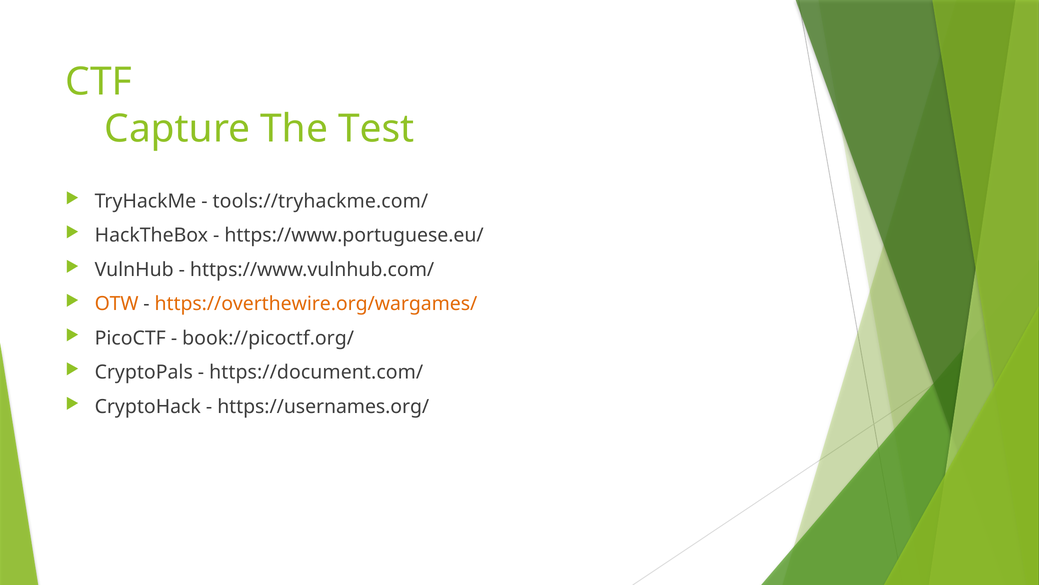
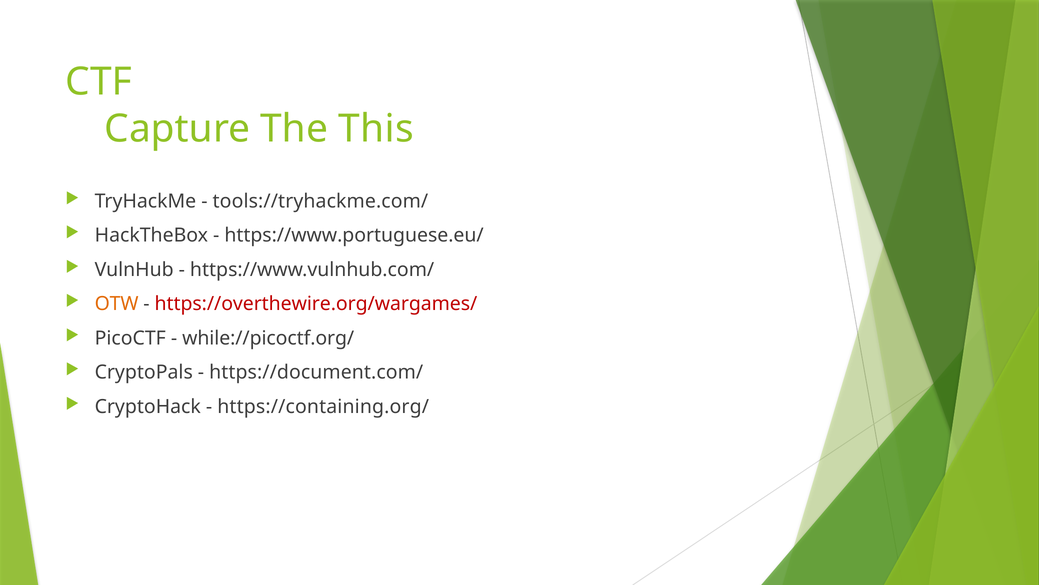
Test: Test -> This
https://overthewire.org/wargames/ colour: orange -> red
book://picoctf.org/: book://picoctf.org/ -> while://picoctf.org/
https://usernames.org/: https://usernames.org/ -> https://containing.org/
